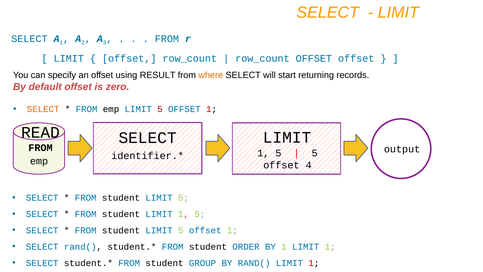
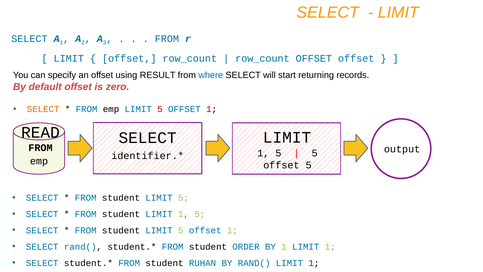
where colour: orange -> blue
offset 4: 4 -> 5
GROUP: GROUP -> RUHAN
